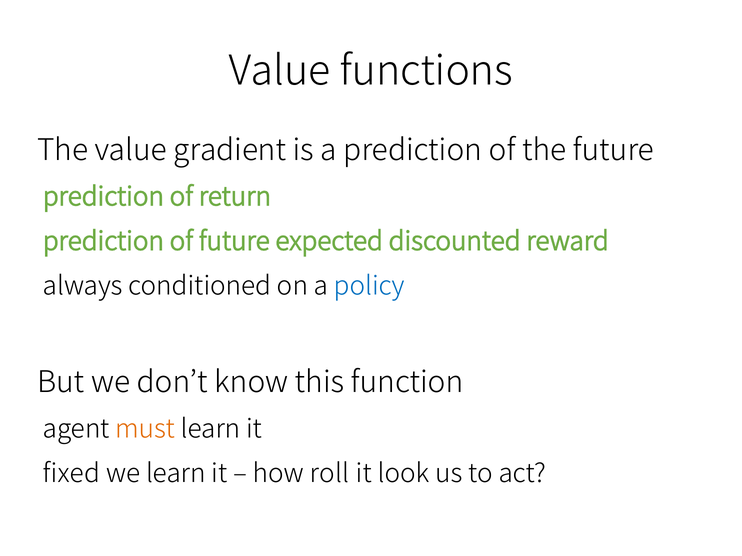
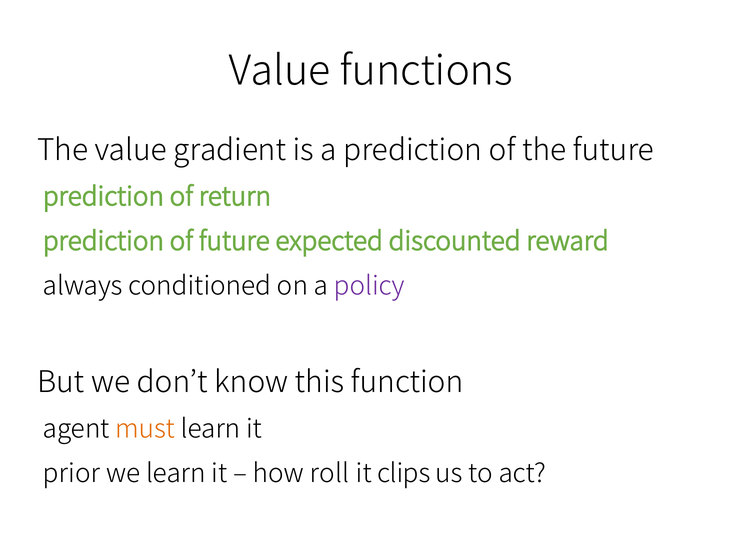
policy colour: blue -> purple
fixed: fixed -> prior
look: look -> clips
